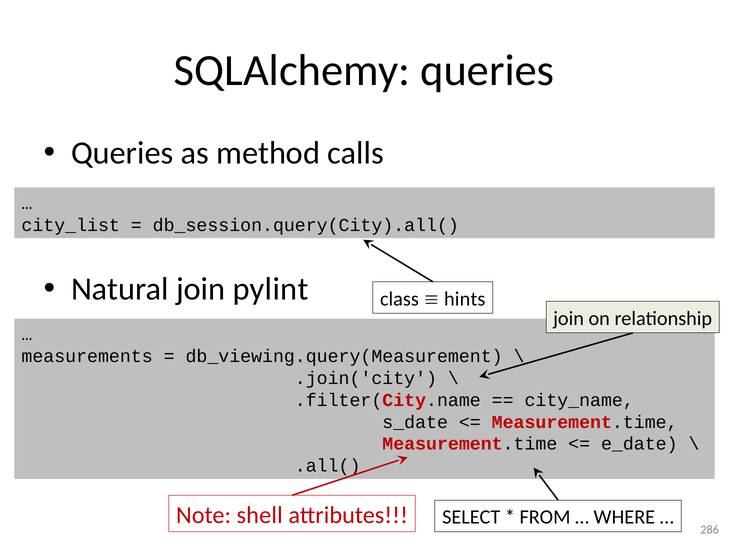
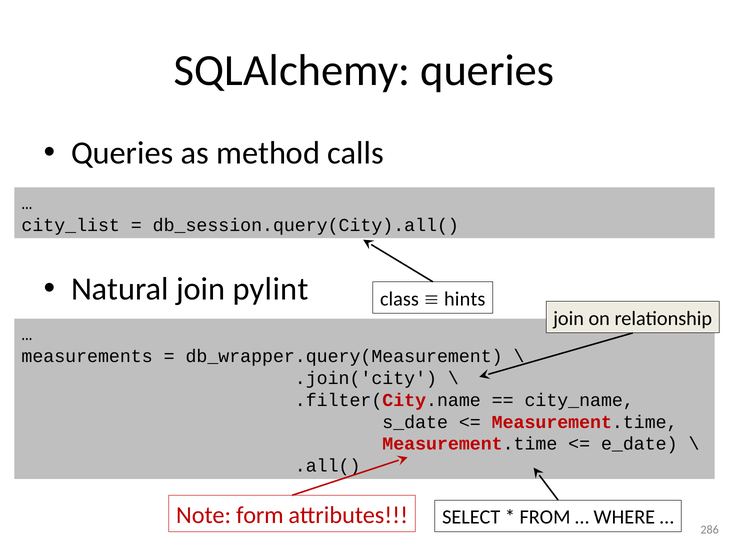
db_viewing.query(Measurement: db_viewing.query(Measurement -> db_wrapper.query(Measurement
shell: shell -> form
